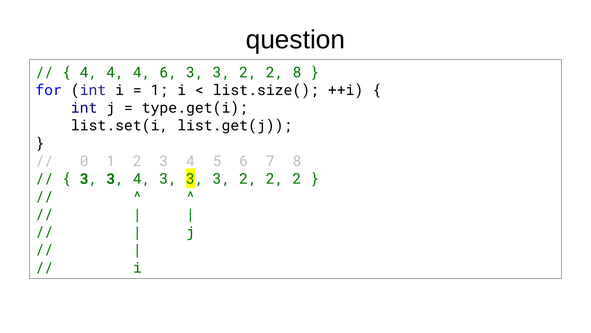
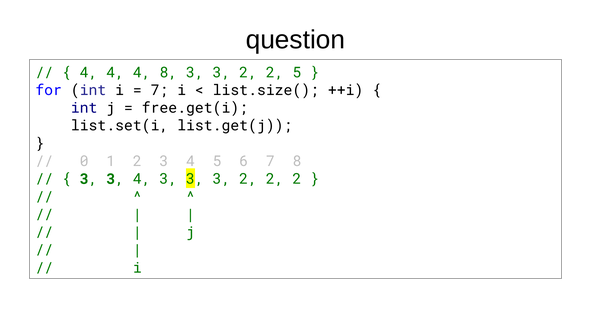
4 6: 6 -> 8
2 8: 8 -> 5
1 at (159, 90): 1 -> 7
type.get(i: type.get(i -> free.get(i
